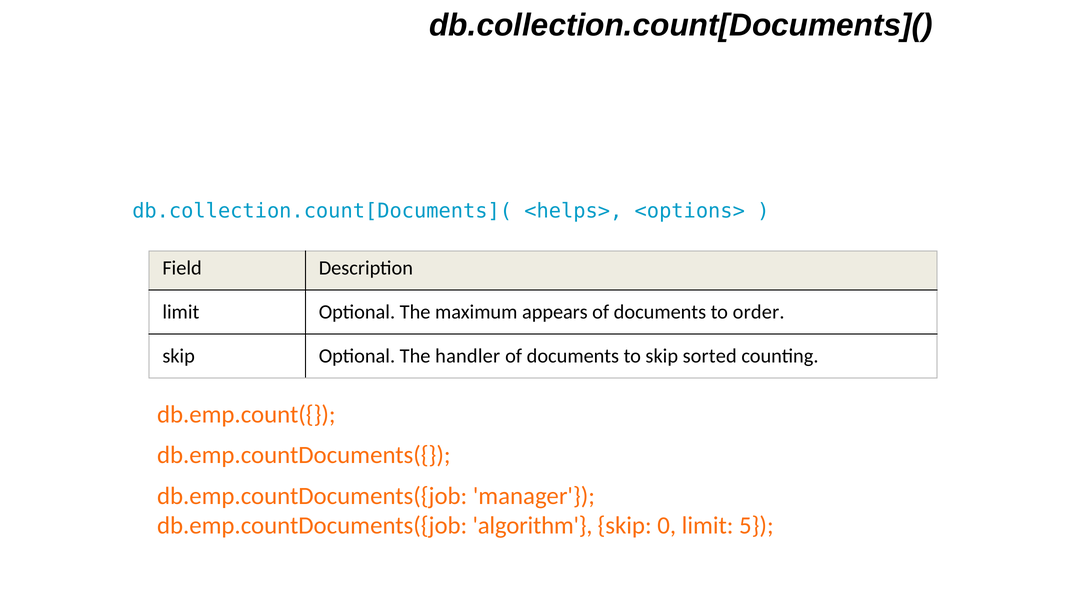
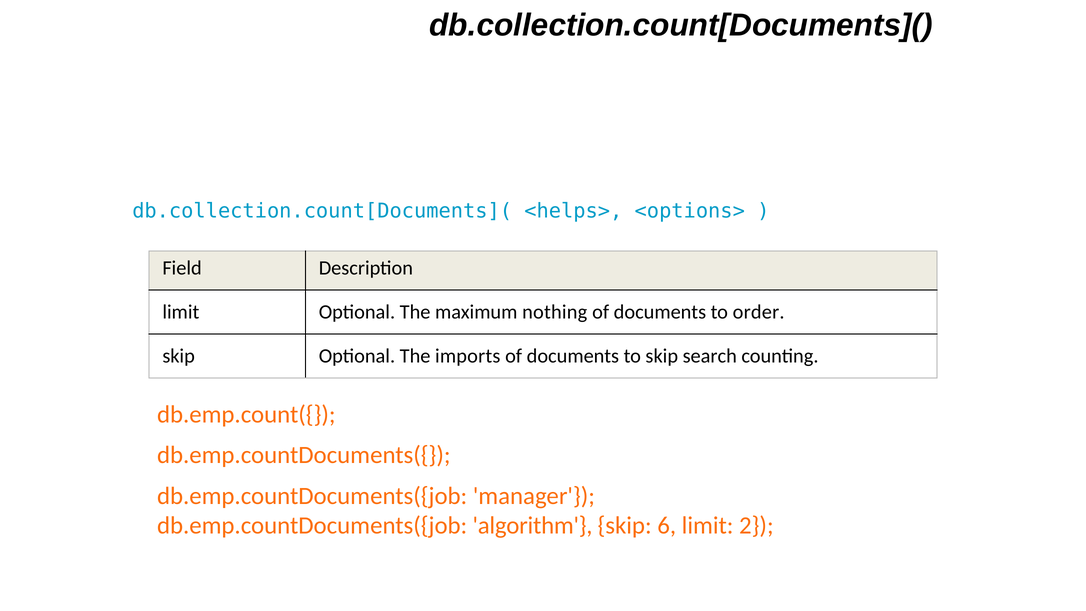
appears: appears -> nothing
handler: handler -> imports
sorted: sorted -> search
0: 0 -> 6
5: 5 -> 2
